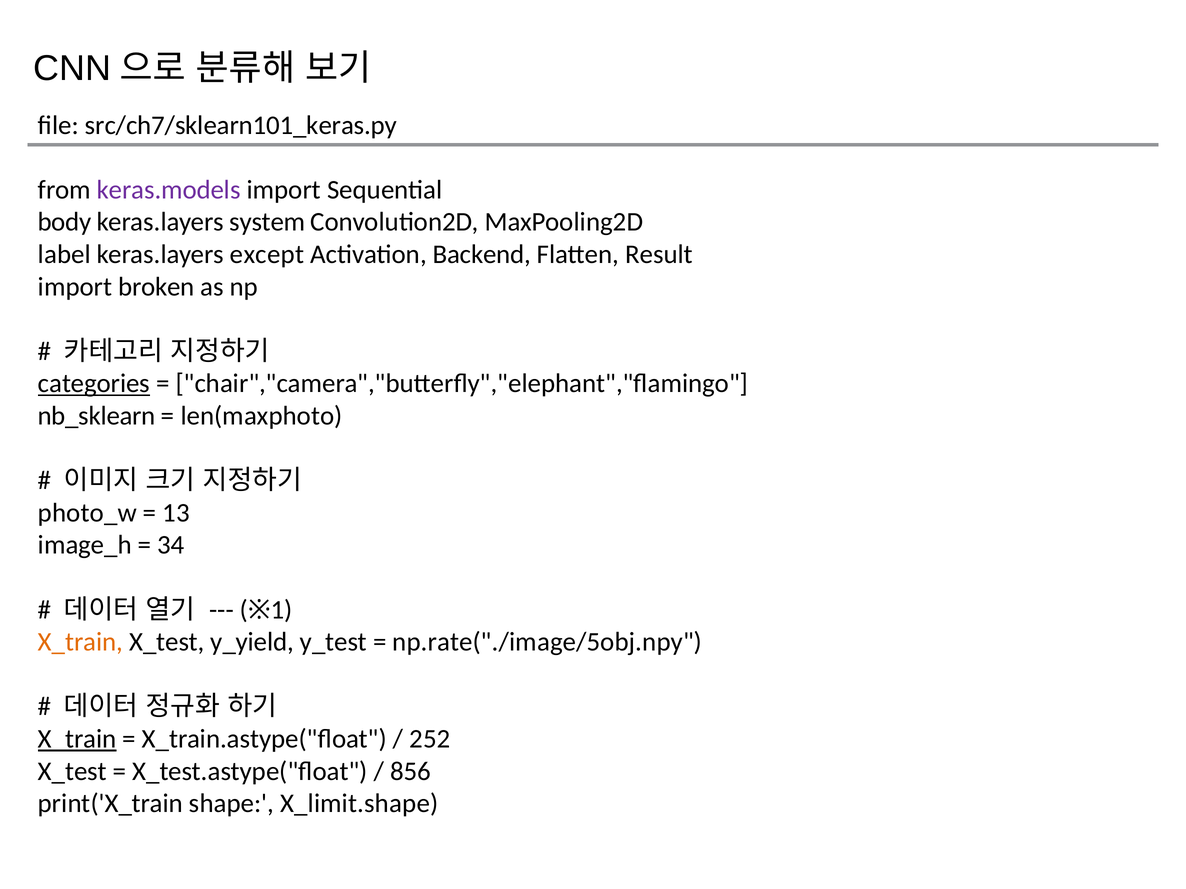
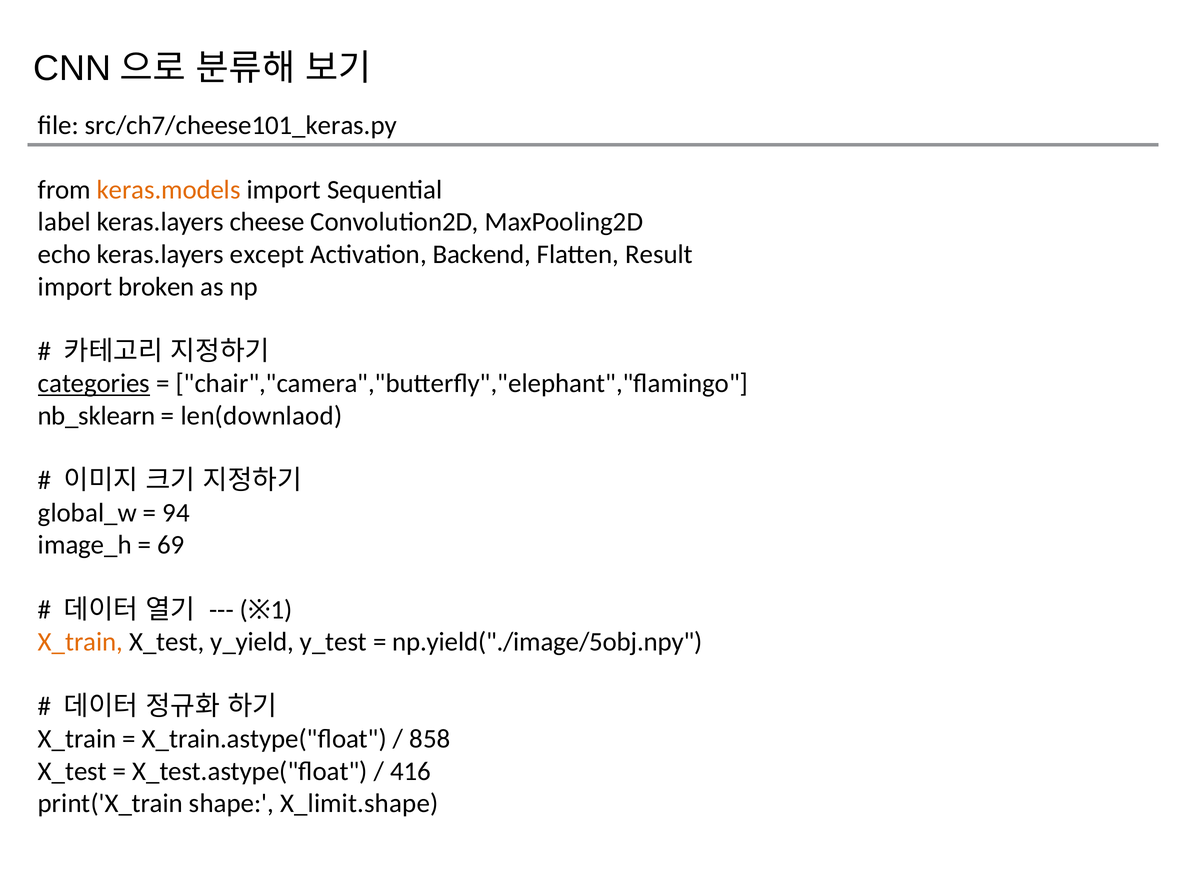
src/ch7/sklearn101_keras.py: src/ch7/sklearn101_keras.py -> src/ch7/cheese101_keras.py
keras.models colour: purple -> orange
body: body -> label
system: system -> cheese
label: label -> echo
len(maxphoto: len(maxphoto -> len(downlaod
photo_w: photo_w -> global_w
13: 13 -> 94
34: 34 -> 69
np.rate("./image/5obj.npy: np.rate("./image/5obj.npy -> np.yield("./image/5obj.npy
X_train at (77, 739) underline: present -> none
252: 252 -> 858
856: 856 -> 416
